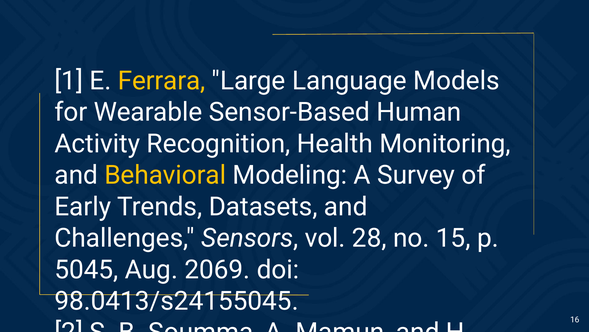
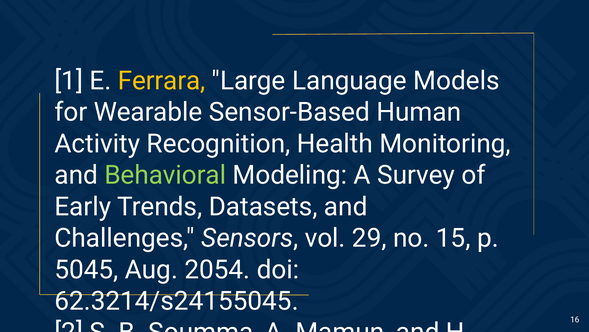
Behavioral colour: yellow -> light green
28: 28 -> 29
2069: 2069 -> 2054
98.0413/s24155045: 98.0413/s24155045 -> 62.3214/s24155045
